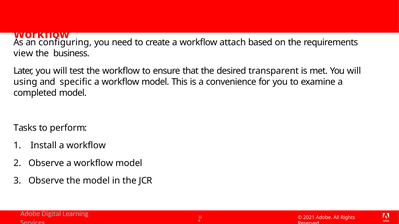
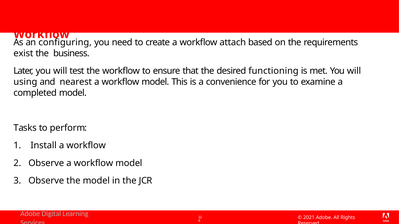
view: view -> exist
transparent: transparent -> functioning
specific: specific -> nearest
